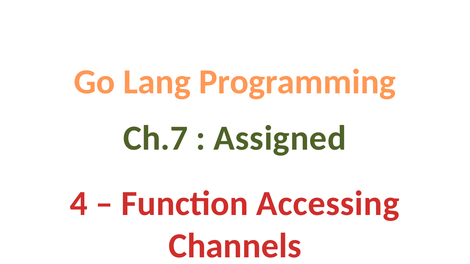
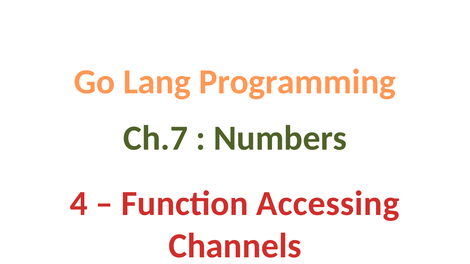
Assigned: Assigned -> Numbers
